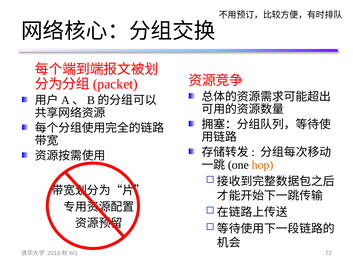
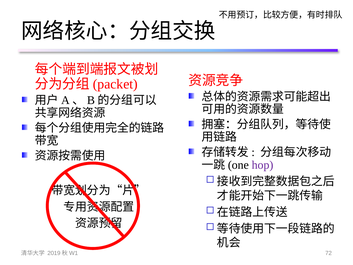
hop colour: orange -> purple
